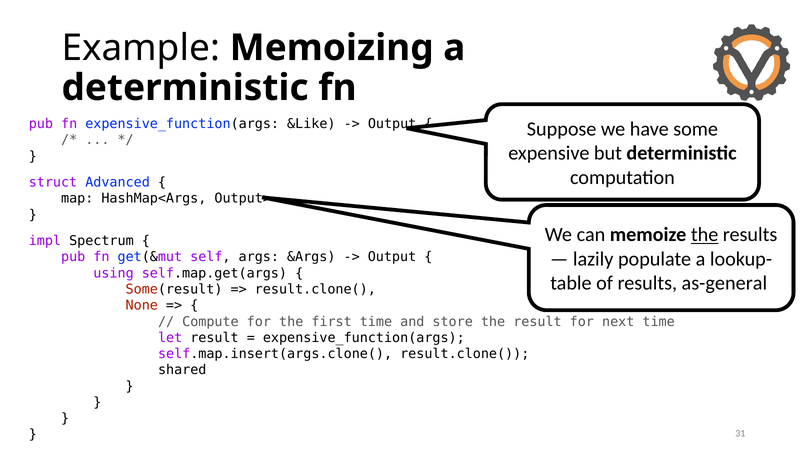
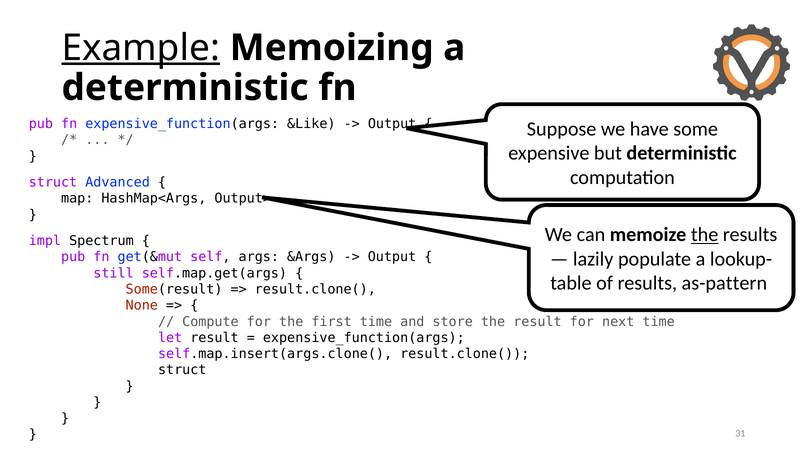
Example underline: none -> present
using: using -> still
as-general: as-general -> as-pattern
shared at (182, 370): shared -> struct
